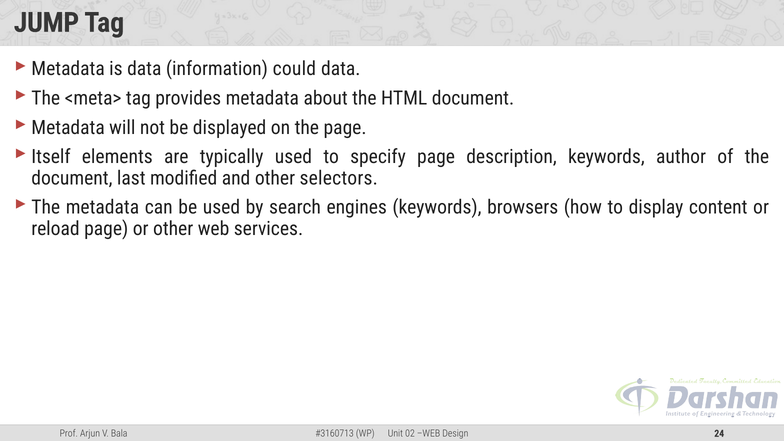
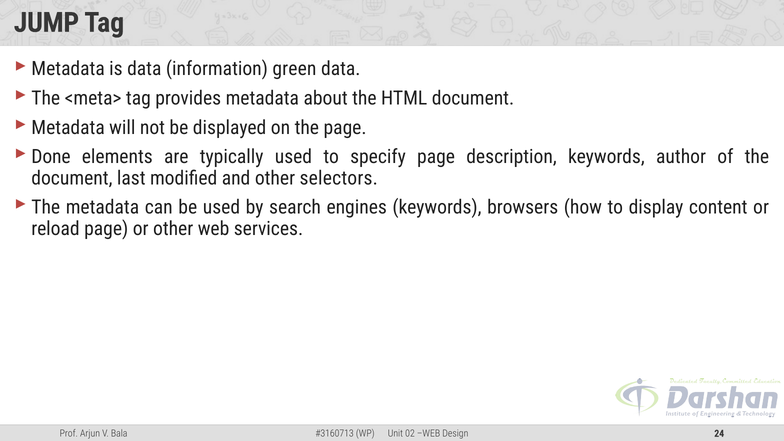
could: could -> green
Itself: Itself -> Done
